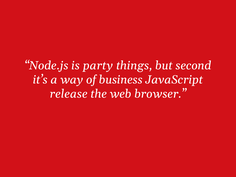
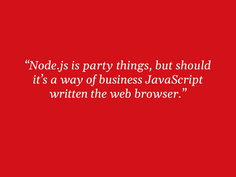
second: second -> should
release: release -> written
